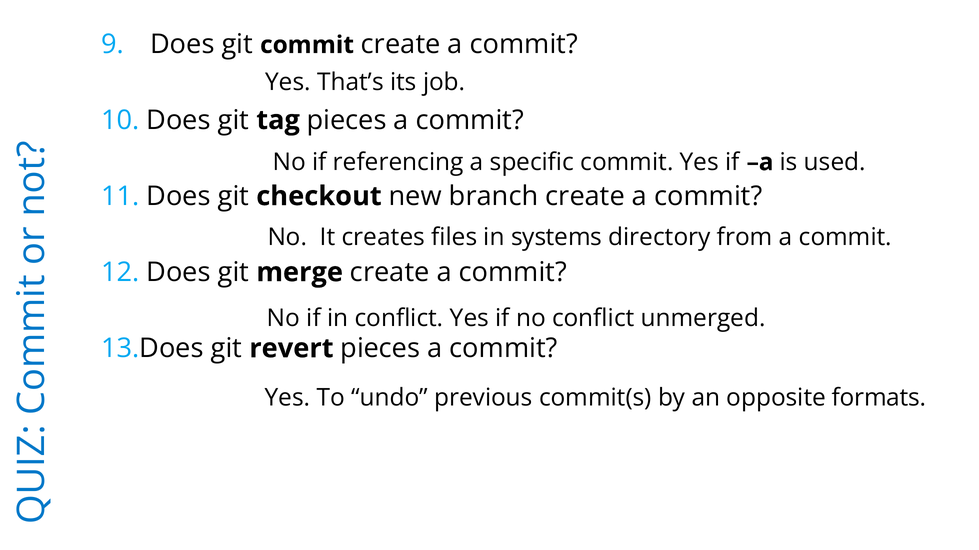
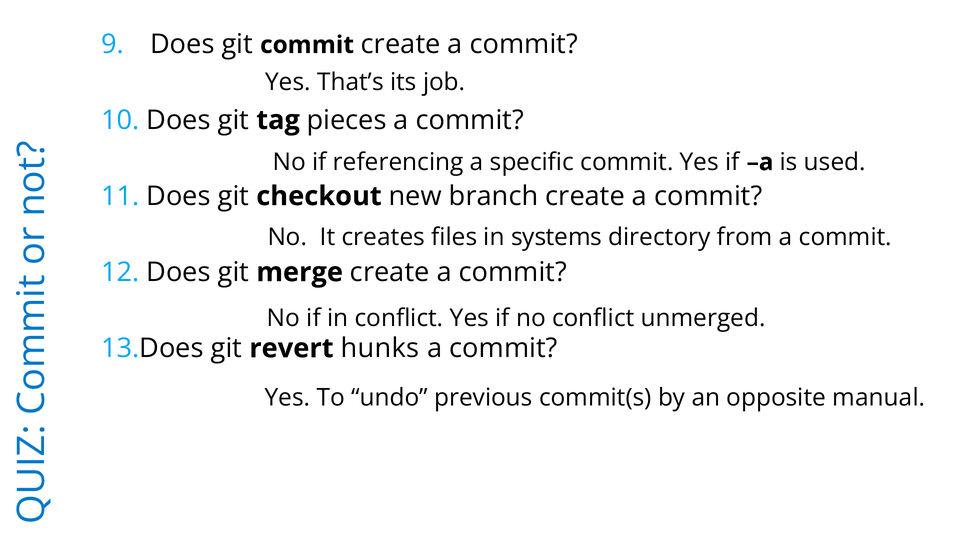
revert pieces: pieces -> hunks
formats: formats -> manual
